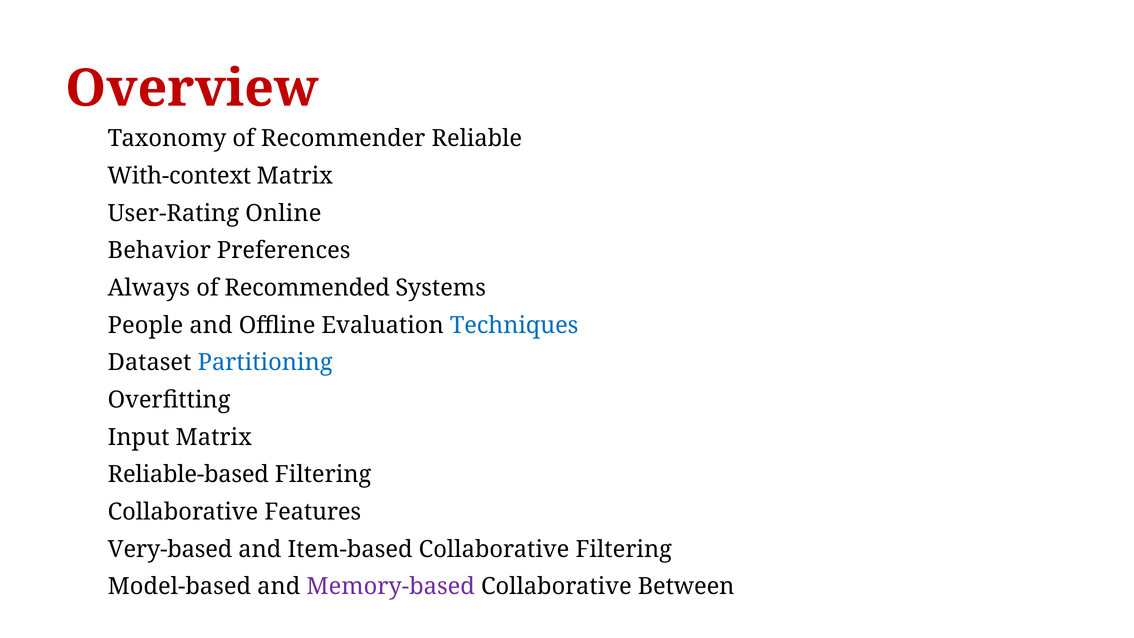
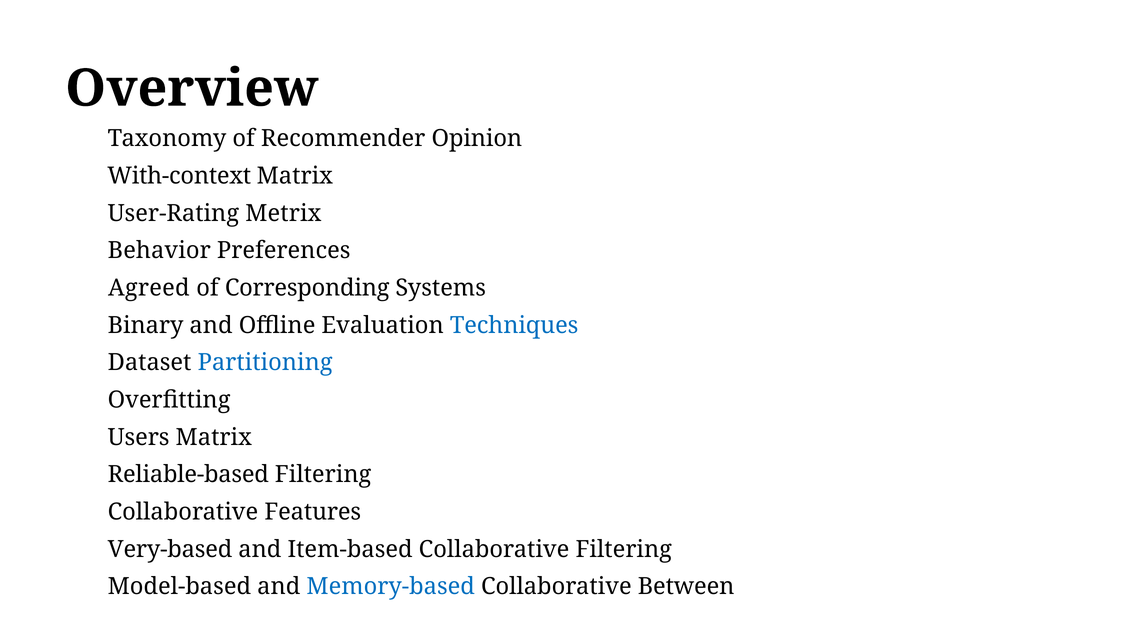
Overview colour: red -> black
Reliable: Reliable -> Opinion
Online: Online -> Metrix
Always: Always -> Agreed
Recommended: Recommended -> Corresponding
People: People -> Binary
Input: Input -> Users
Memory-based colour: purple -> blue
